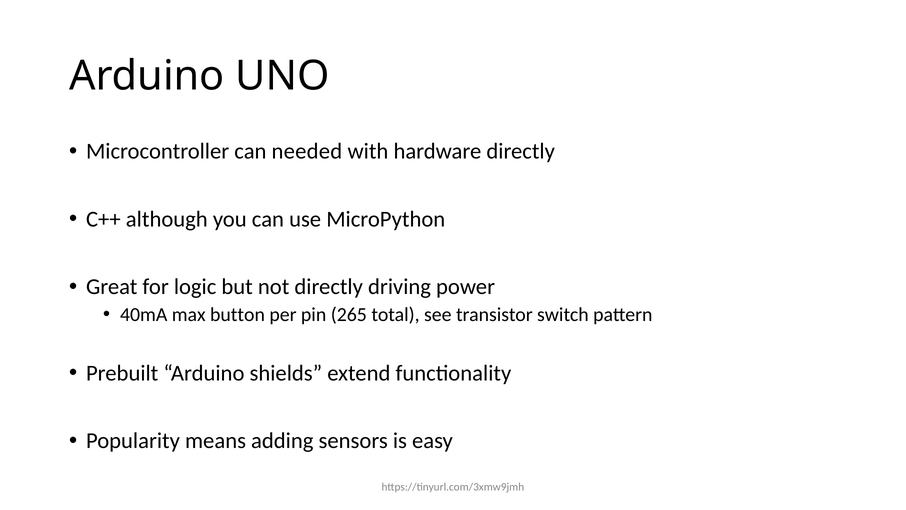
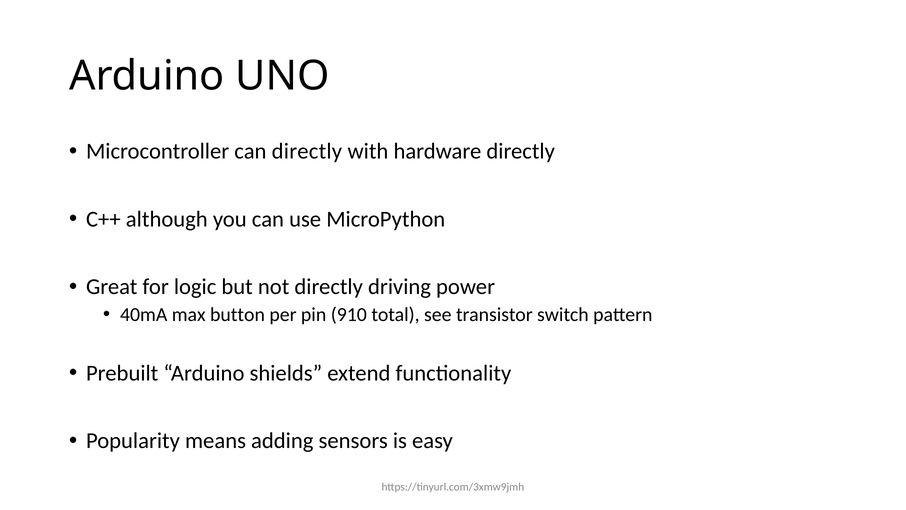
can needed: needed -> directly
265: 265 -> 910
